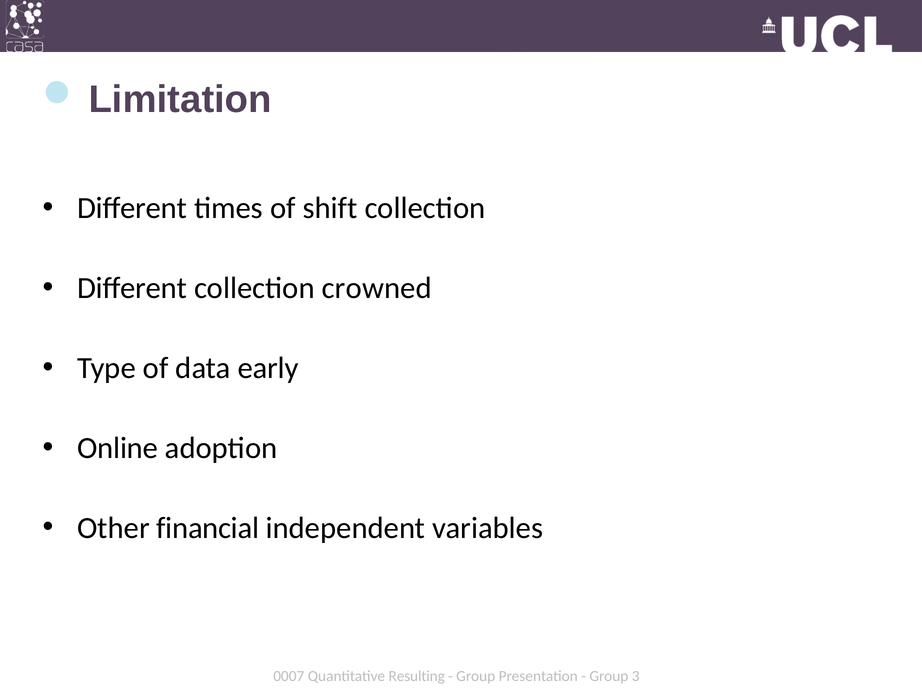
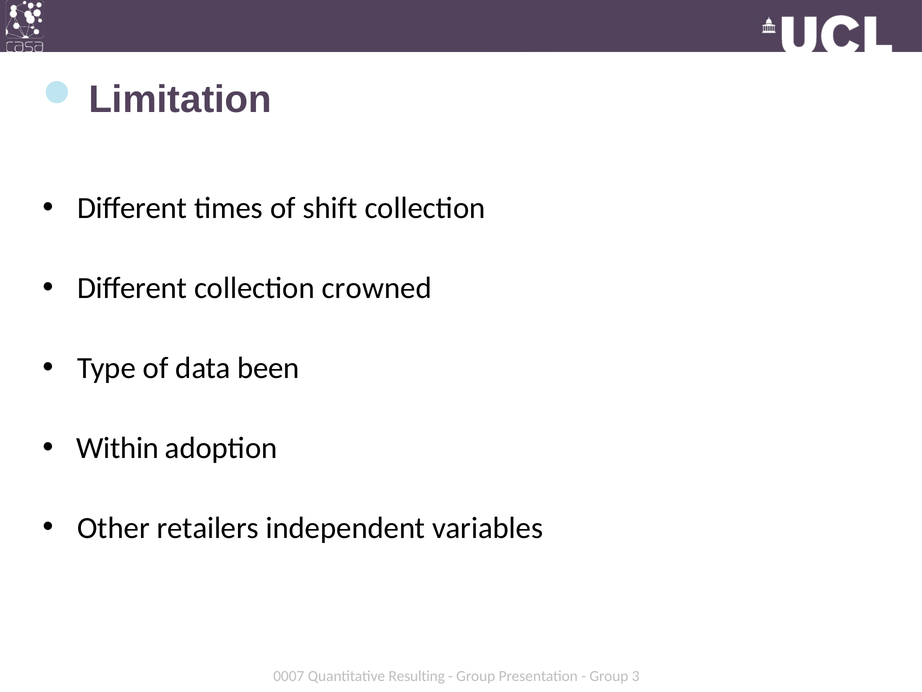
early: early -> been
Online: Online -> Within
financial: financial -> retailers
